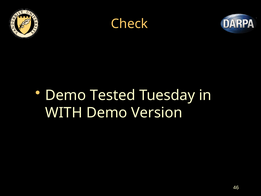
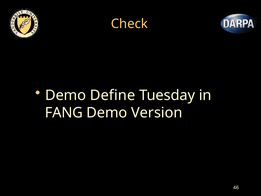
Tested: Tested -> Define
WITH: WITH -> FANG
